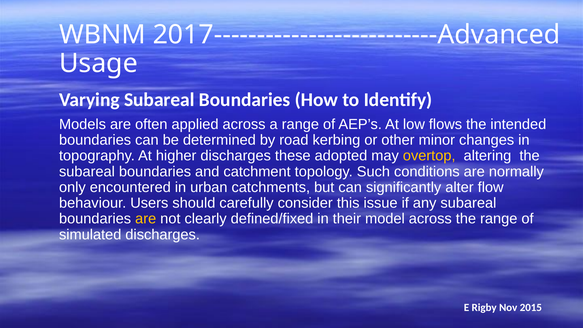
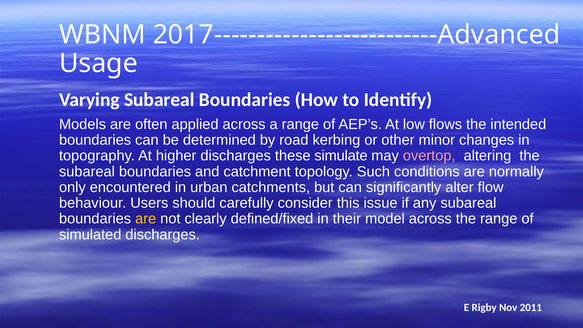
adopted: adopted -> simulate
overtop colour: yellow -> pink
2015: 2015 -> 2011
